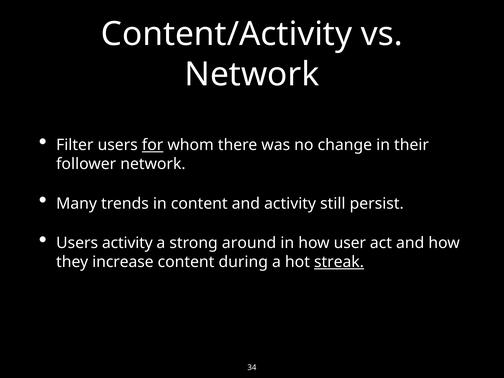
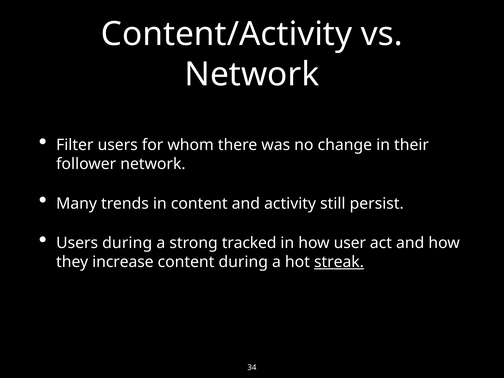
for underline: present -> none
Users activity: activity -> during
around: around -> tracked
